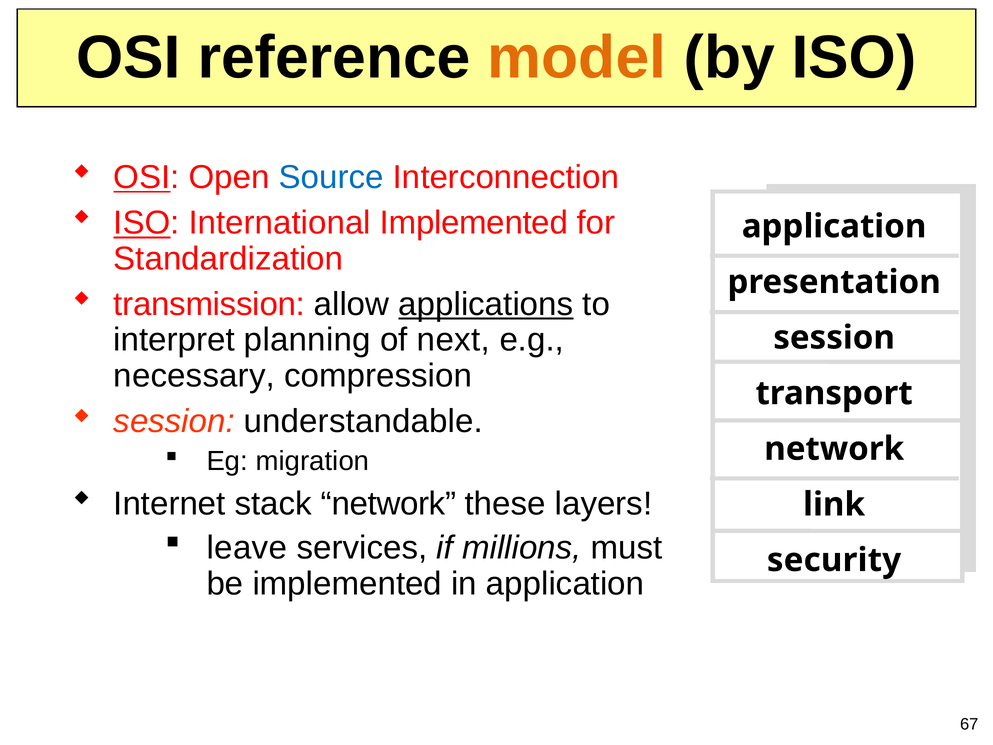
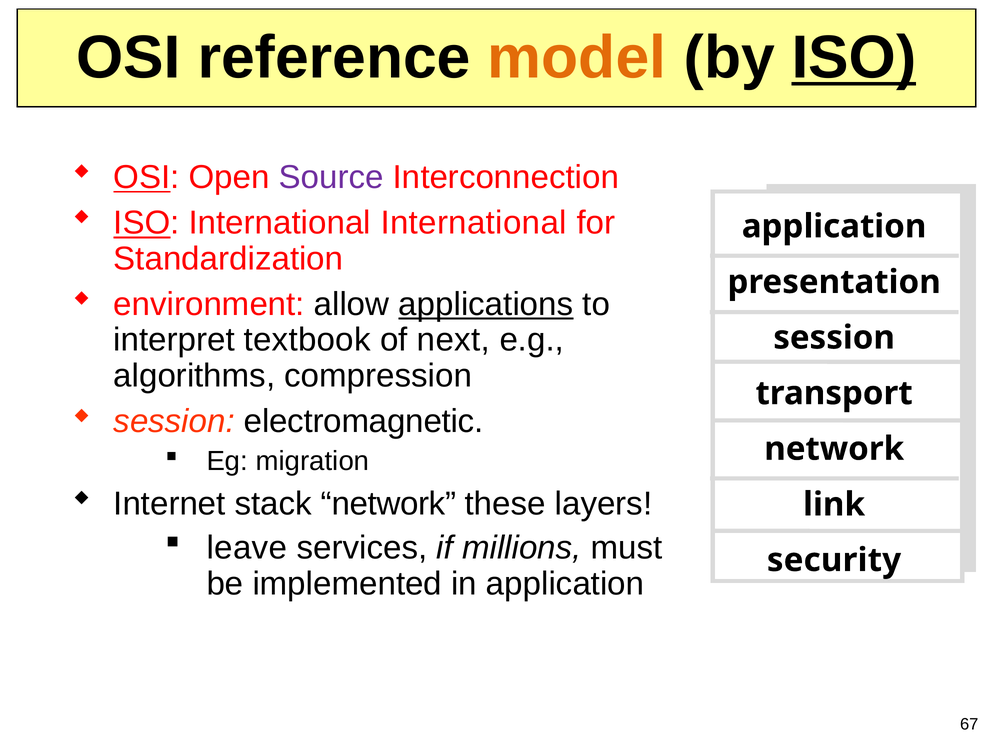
ISO at (854, 58) underline: none -> present
Source colour: blue -> purple
International Implemented: Implemented -> International
transmission: transmission -> environment
planning: planning -> textbook
necessary: necessary -> algorithms
understandable: understandable -> electromagnetic
